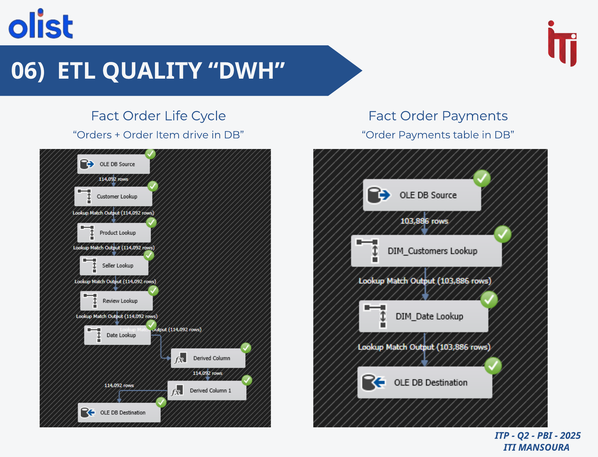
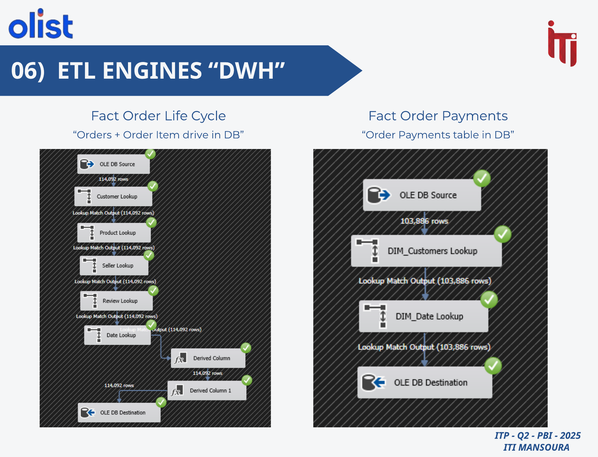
QUALITY: QUALITY -> ENGINES
